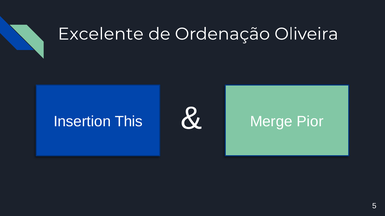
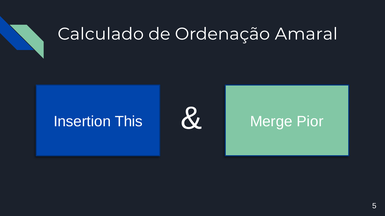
Excelente: Excelente -> Calculado
Oliveira: Oliveira -> Amaral
